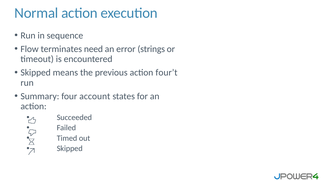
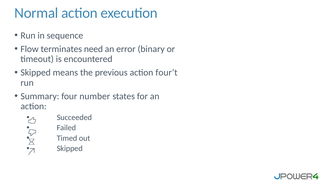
strings: strings -> binary
account: account -> number
